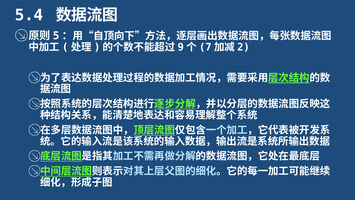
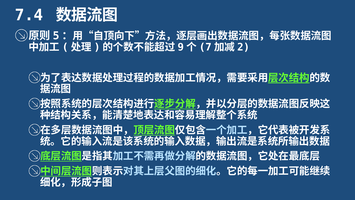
5.4: 5.4 -> 7.4
